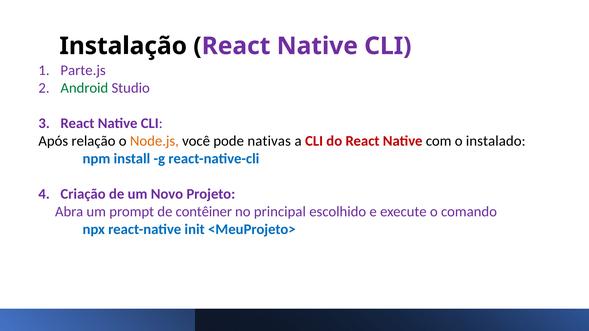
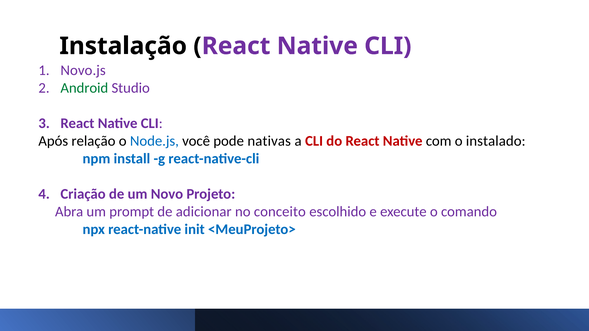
Parte.js: Parte.js -> Novo.js
Node.js colour: orange -> blue
contêiner: contêiner -> adicionar
principal: principal -> conceito
